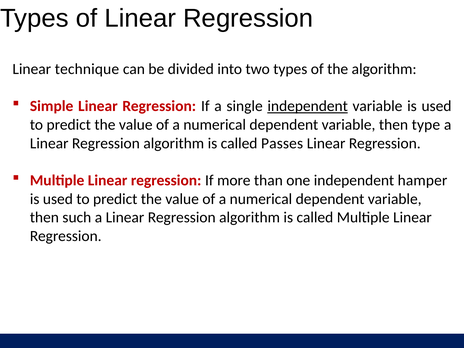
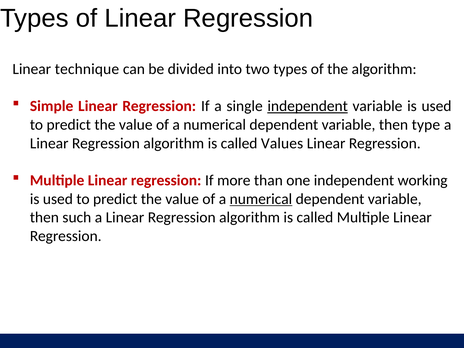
Passes: Passes -> Values
hamper: hamper -> working
numerical at (261, 199) underline: none -> present
